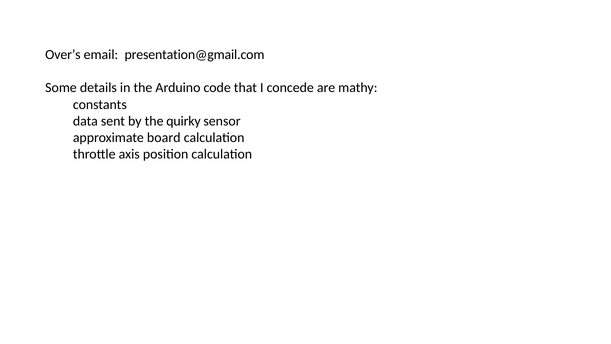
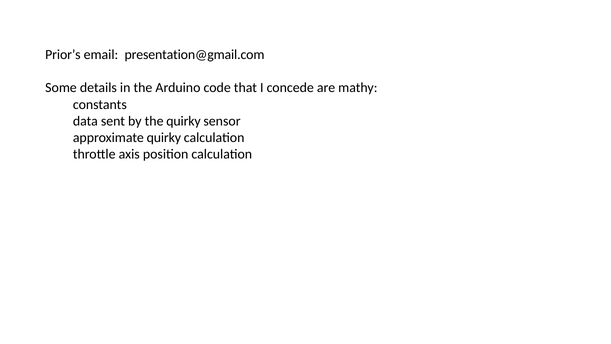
Over’s: Over’s -> Prior’s
approximate board: board -> quirky
